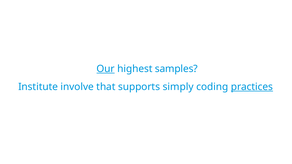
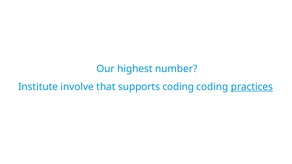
Our underline: present -> none
samples: samples -> number
supports simply: simply -> coding
